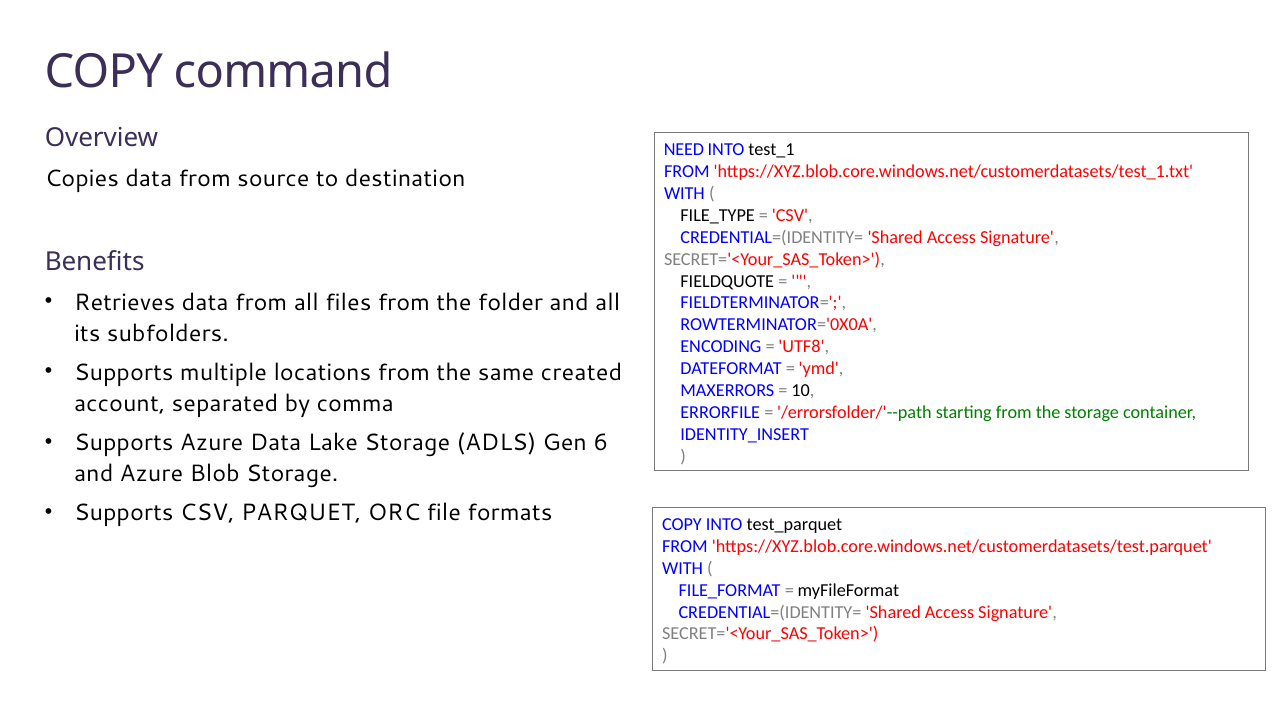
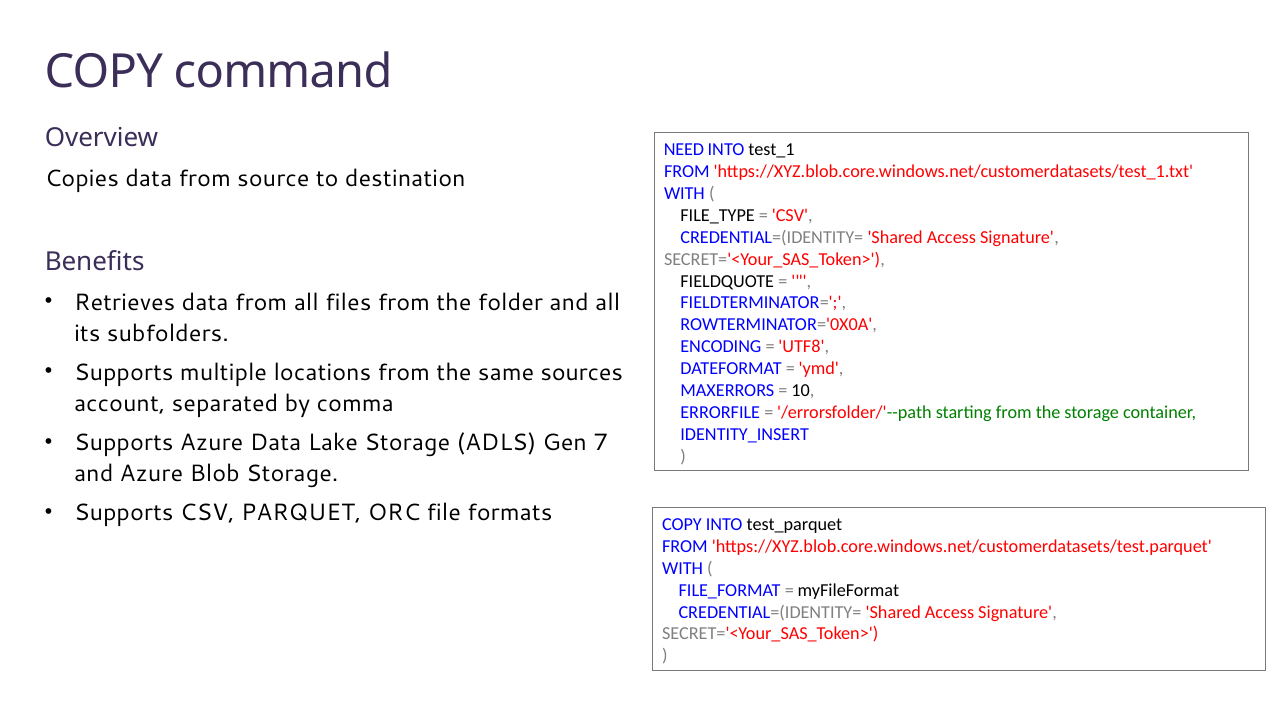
created: created -> sources
6: 6 -> 7
